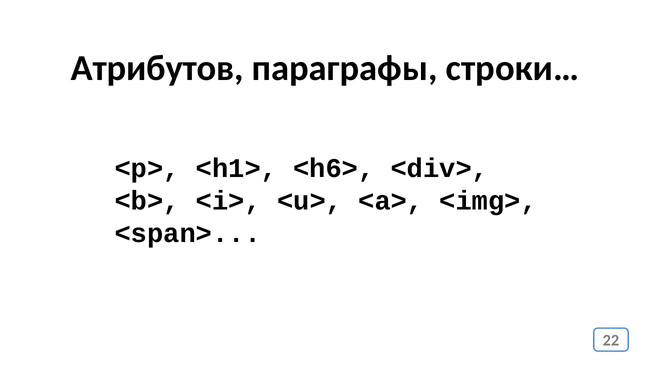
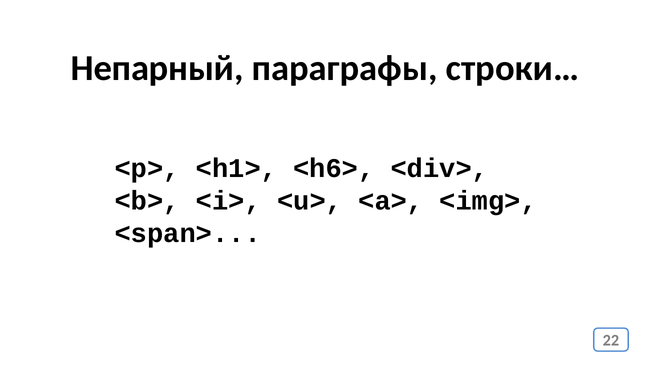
Атрибутов: Атрибутов -> Непарный
